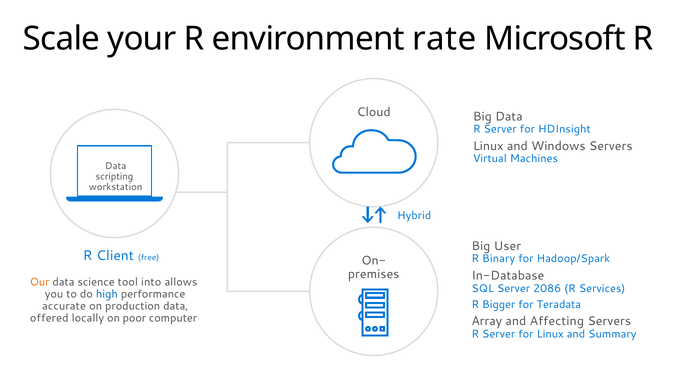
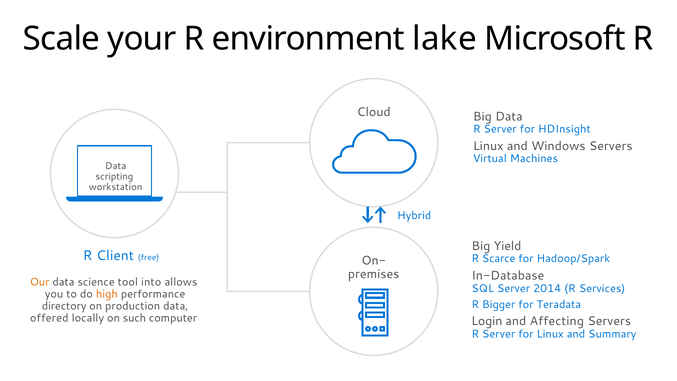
rate: rate -> lake
User: User -> Yield
Binary: Binary -> Scarce
2086: 2086 -> 2014
high colour: blue -> orange
accurate: accurate -> directory
poor: poor -> such
Array: Array -> Login
